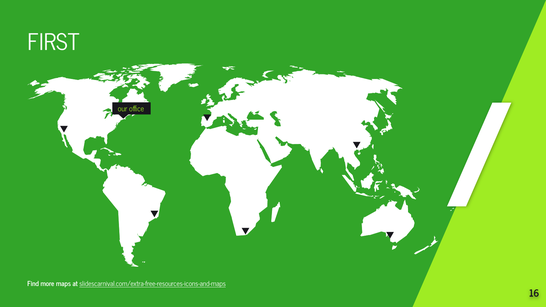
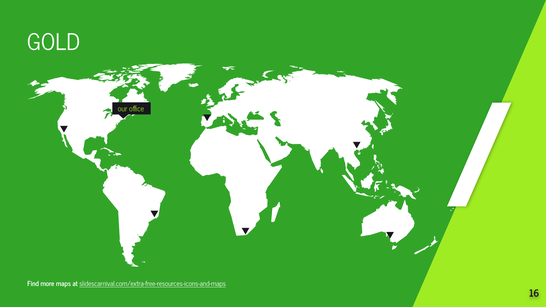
FIRST: FIRST -> GOLD
